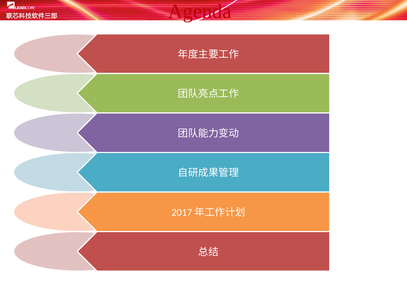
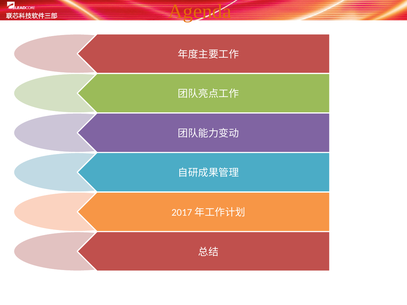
Agenda colour: red -> orange
